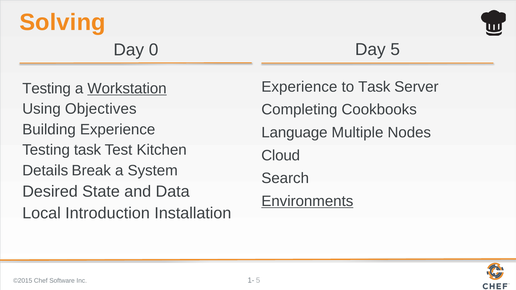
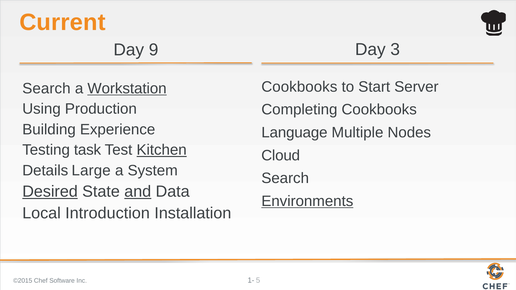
Solving: Solving -> Current
0: 0 -> 9
Day 5: 5 -> 3
Experience at (299, 87): Experience -> Cookbooks
to Task: Task -> Start
Testing at (47, 89): Testing -> Search
Objectives: Objectives -> Production
Kitchen underline: none -> present
Break: Break -> Large
Desired underline: none -> present
and underline: none -> present
